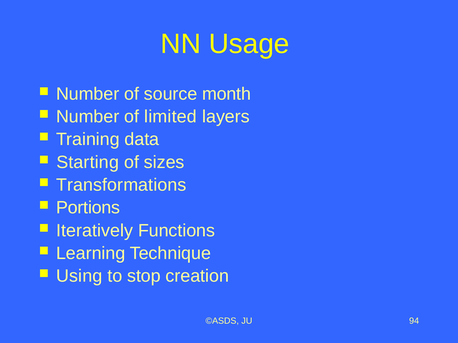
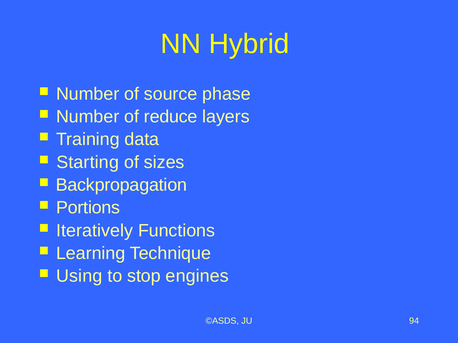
Usage: Usage -> Hybrid
month: month -> phase
limited: limited -> reduce
Transformations: Transformations -> Backpropagation
creation: creation -> engines
